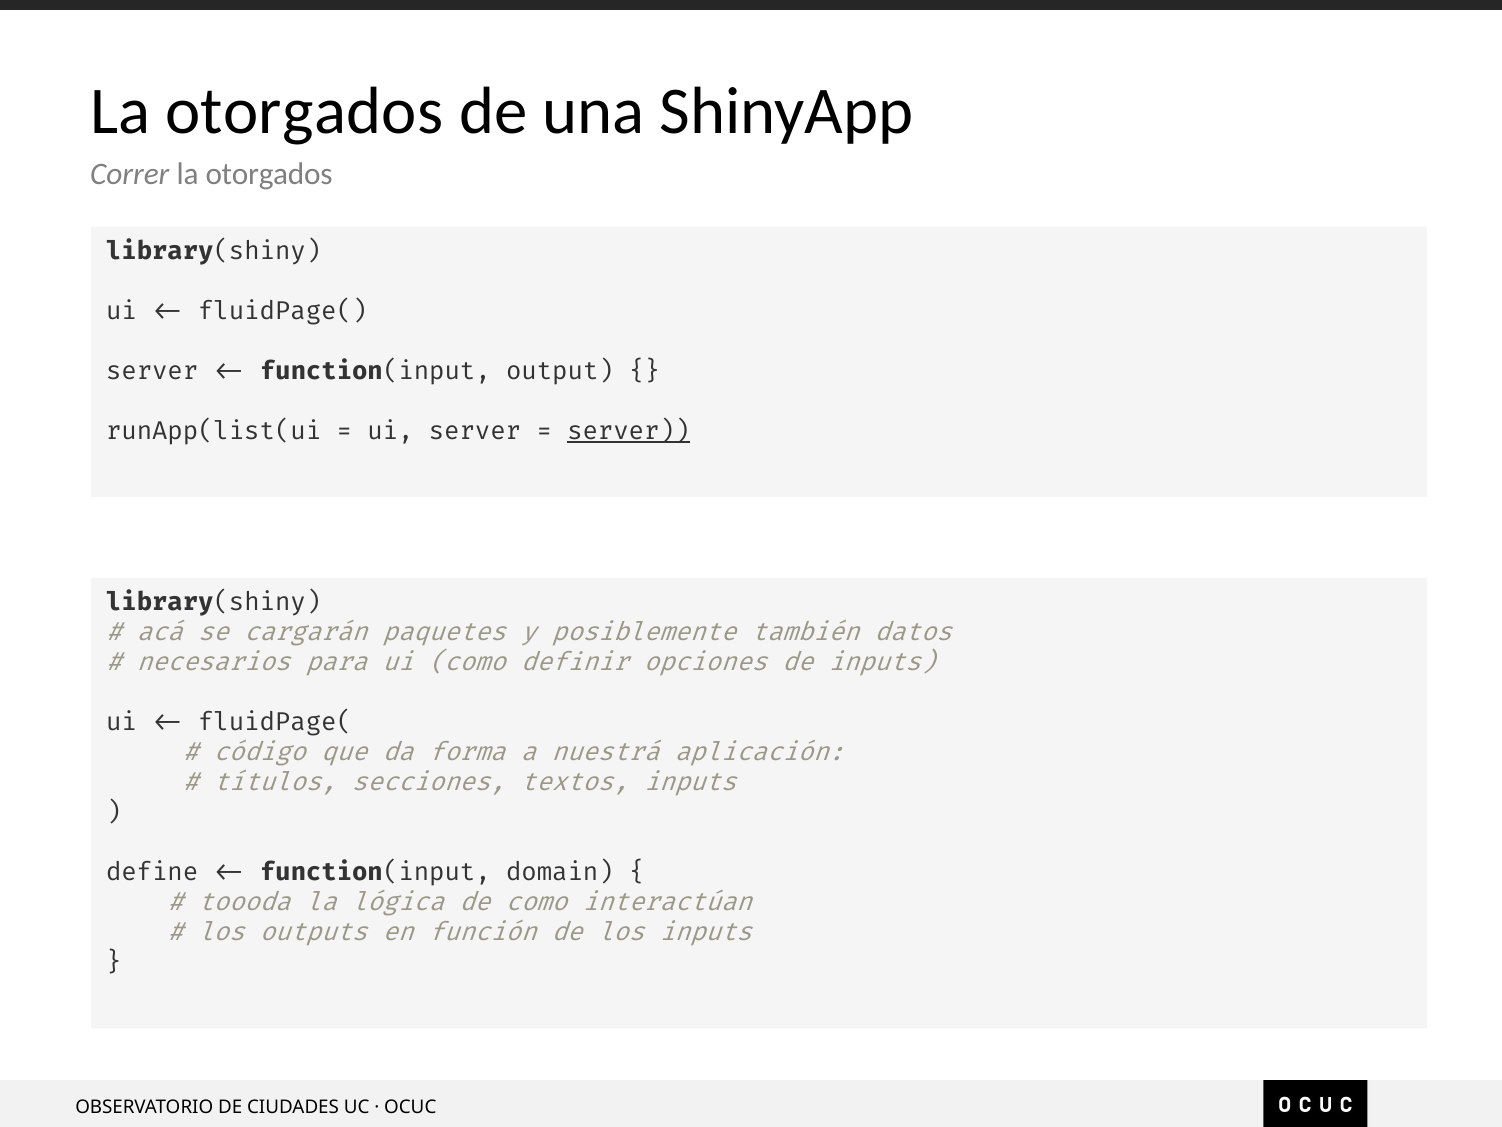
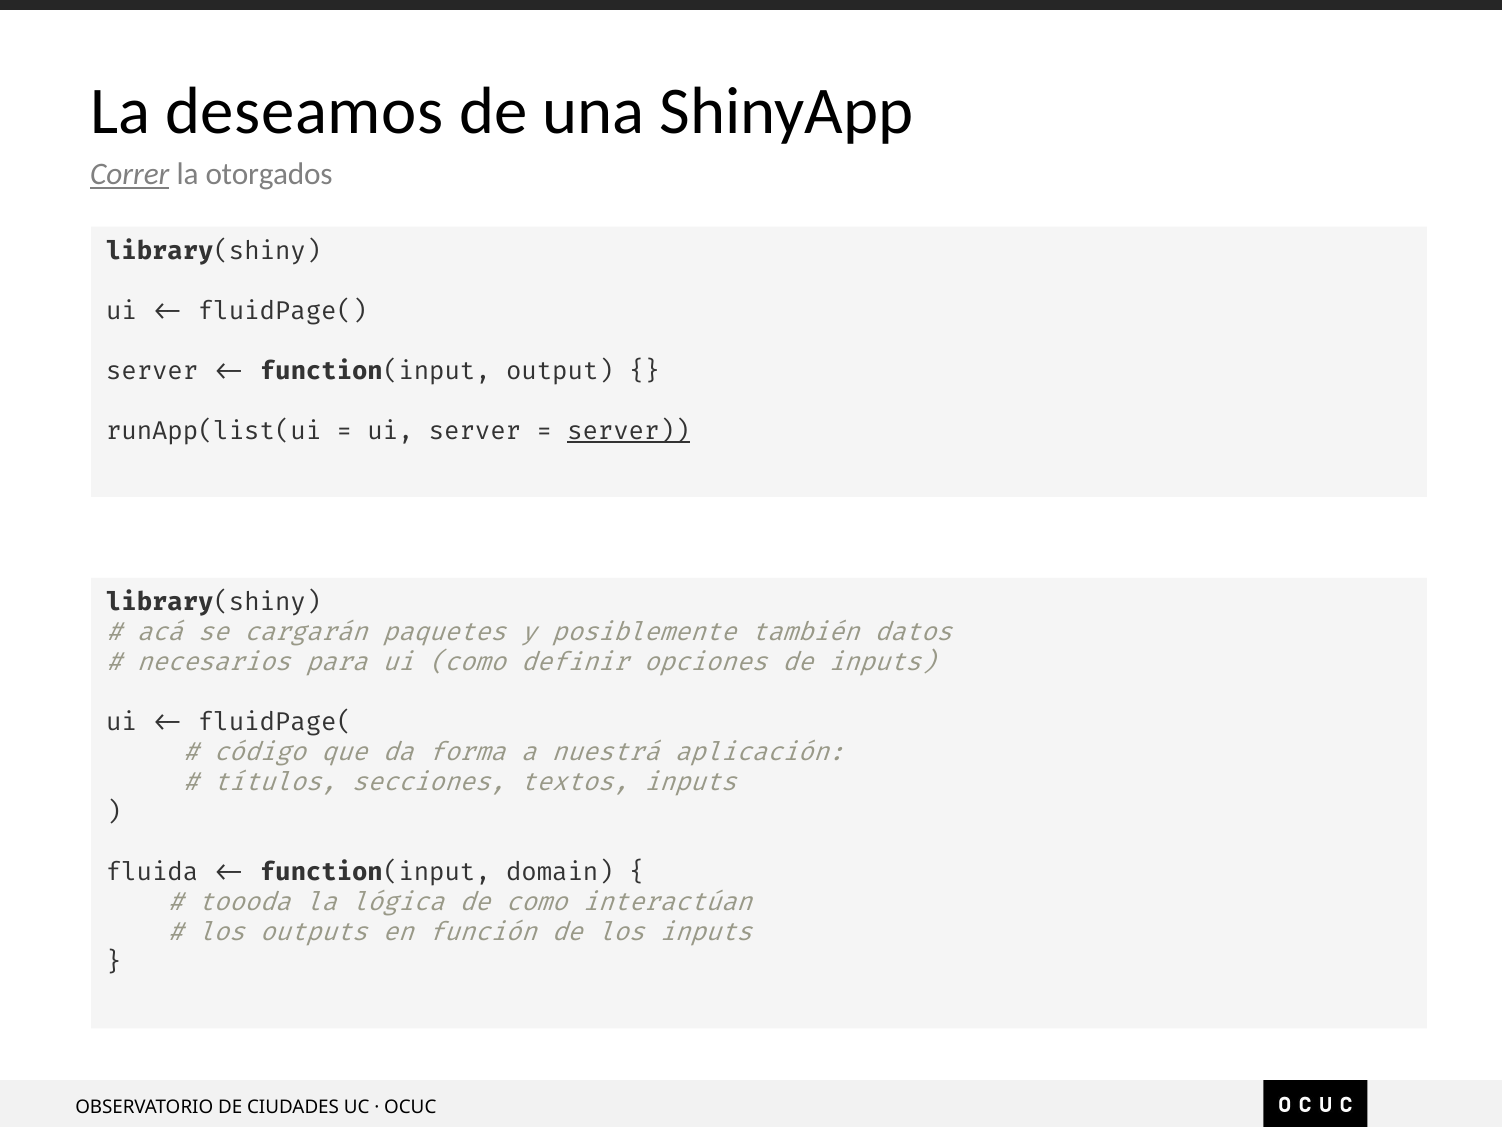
otorgados at (304, 112): otorgados -> deseamos
Correr underline: none -> present
define: define -> fluida
